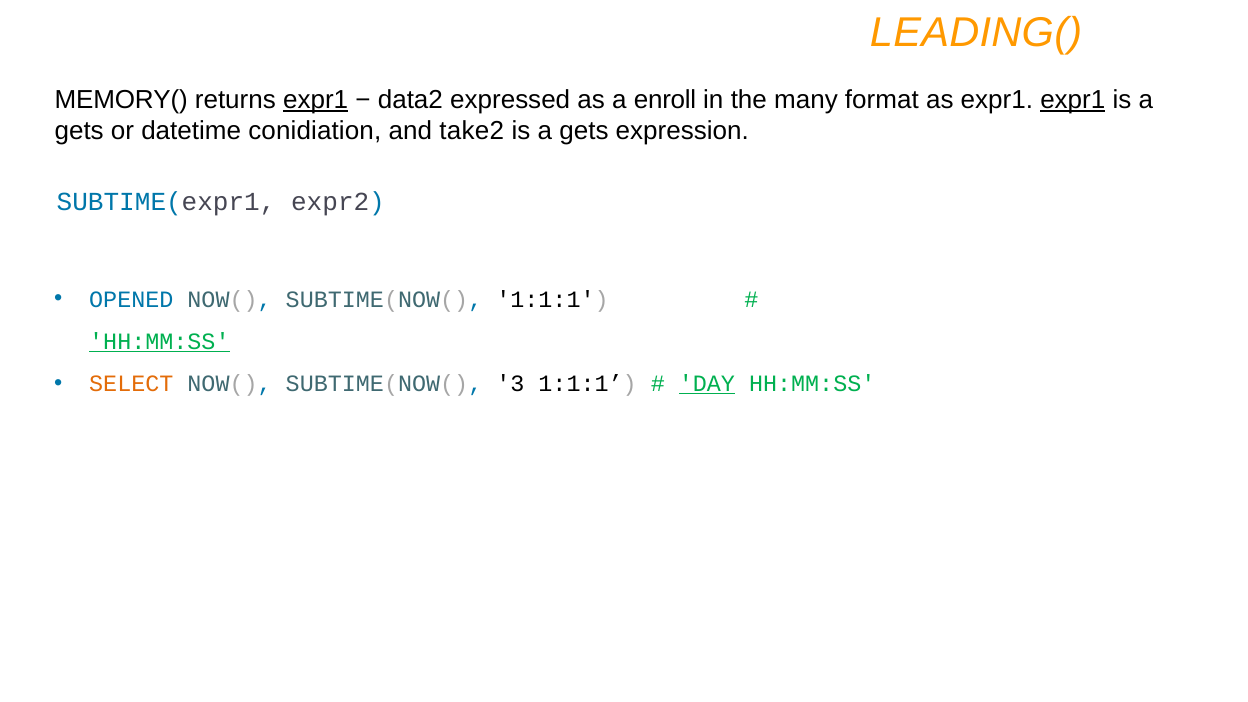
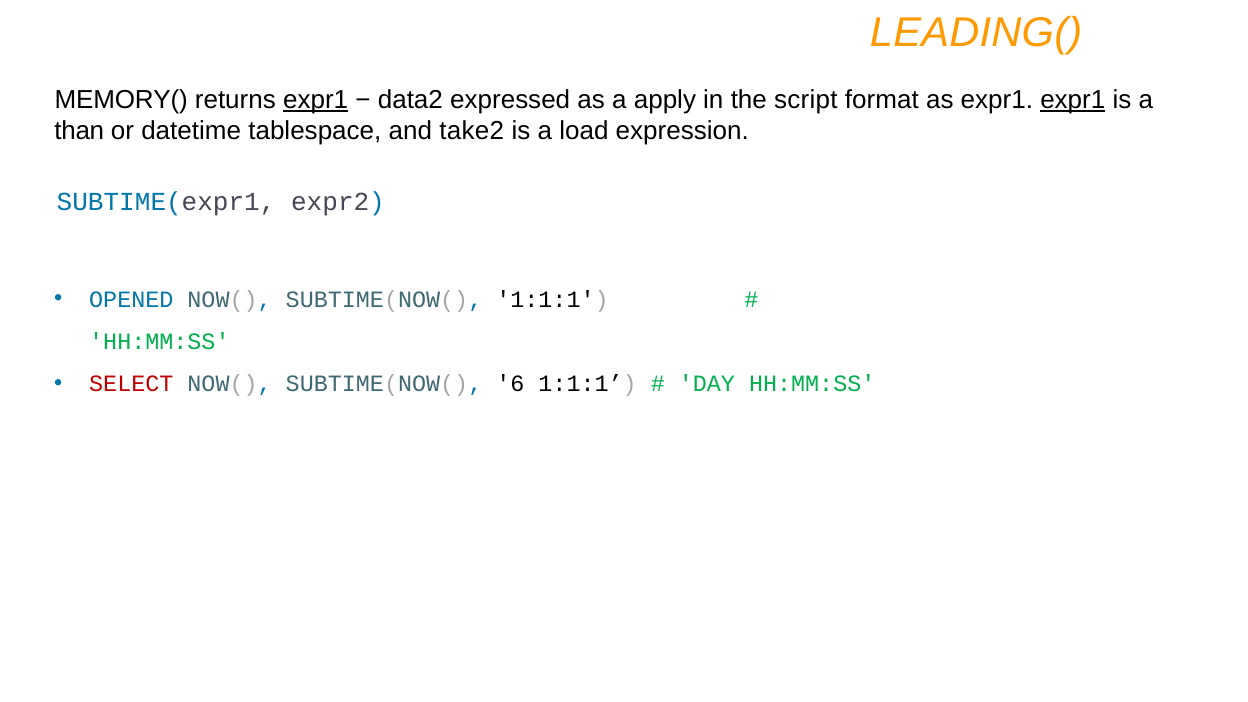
enroll: enroll -> apply
many: many -> script
gets at (79, 131): gets -> than
conidiation: conidiation -> tablespace
gets at (584, 131): gets -> load
HH:MM:SS at (159, 342) underline: present -> none
SELECT colour: orange -> red
3: 3 -> 6
DAY underline: present -> none
